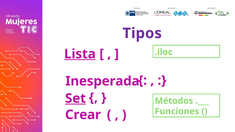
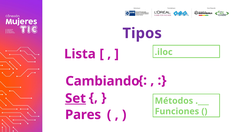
Lista underline: present -> none
Inesperada: Inesperada -> Cambiando
Crear: Crear -> Pares
